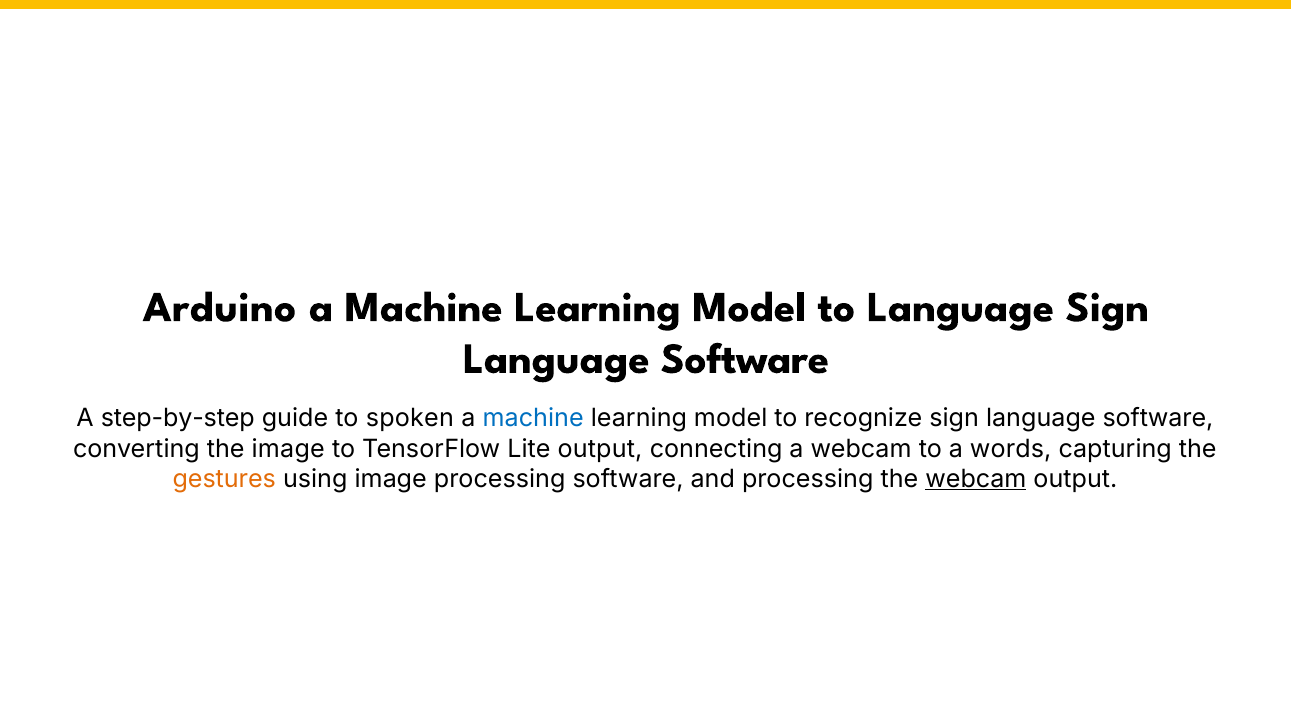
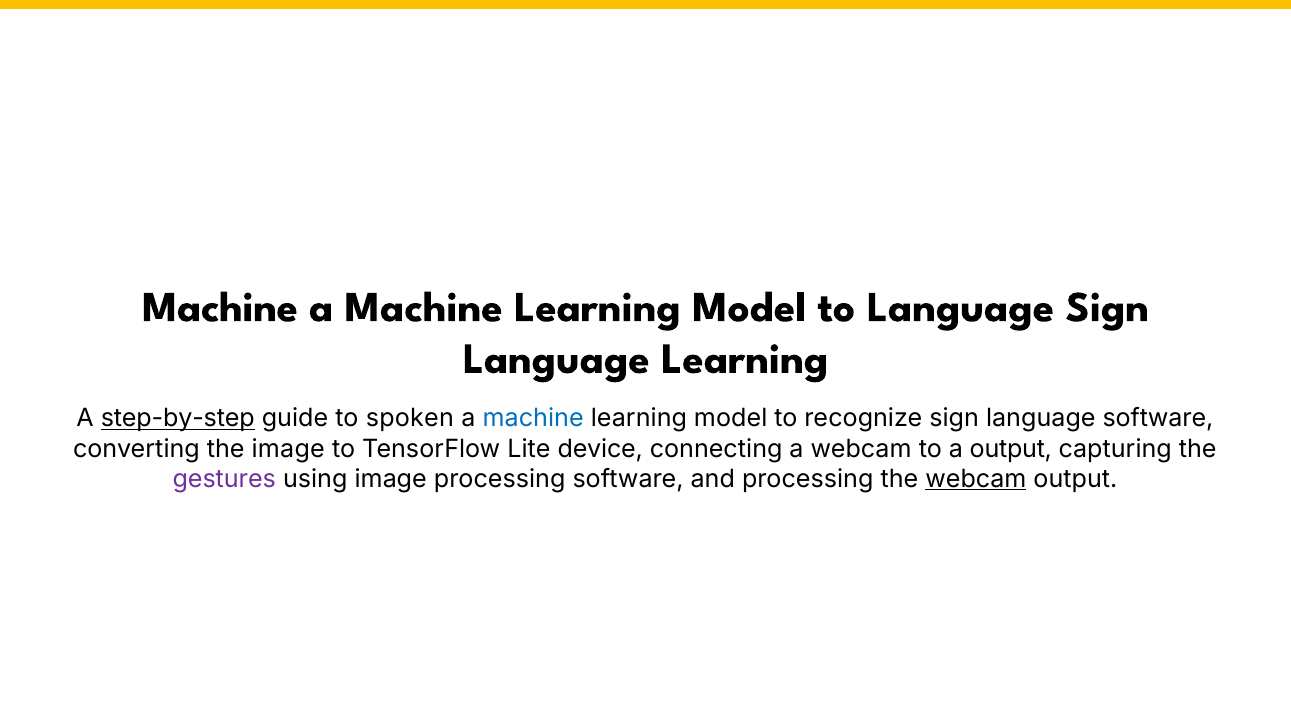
Arduino at (220, 307): Arduino -> Machine
Software at (745, 359): Software -> Learning
step-by-step underline: none -> present
Lite output: output -> device
a words: words -> output
gestures colour: orange -> purple
